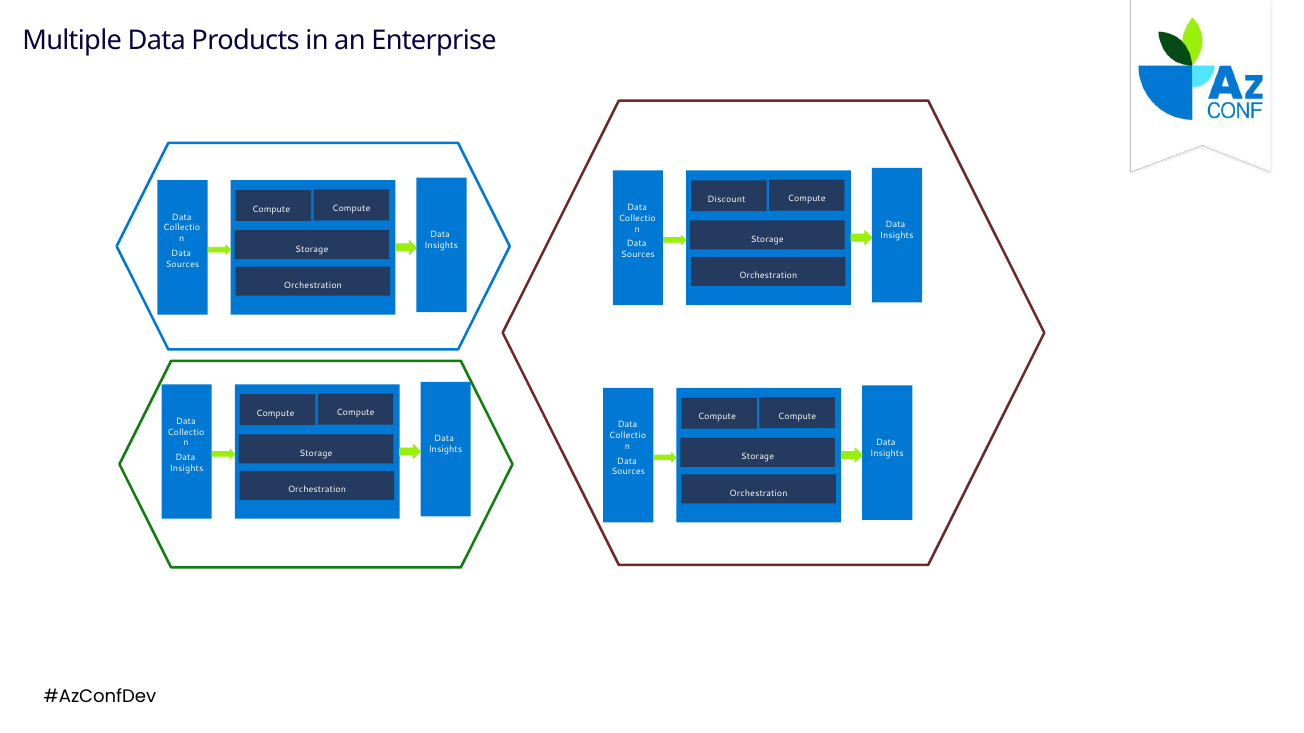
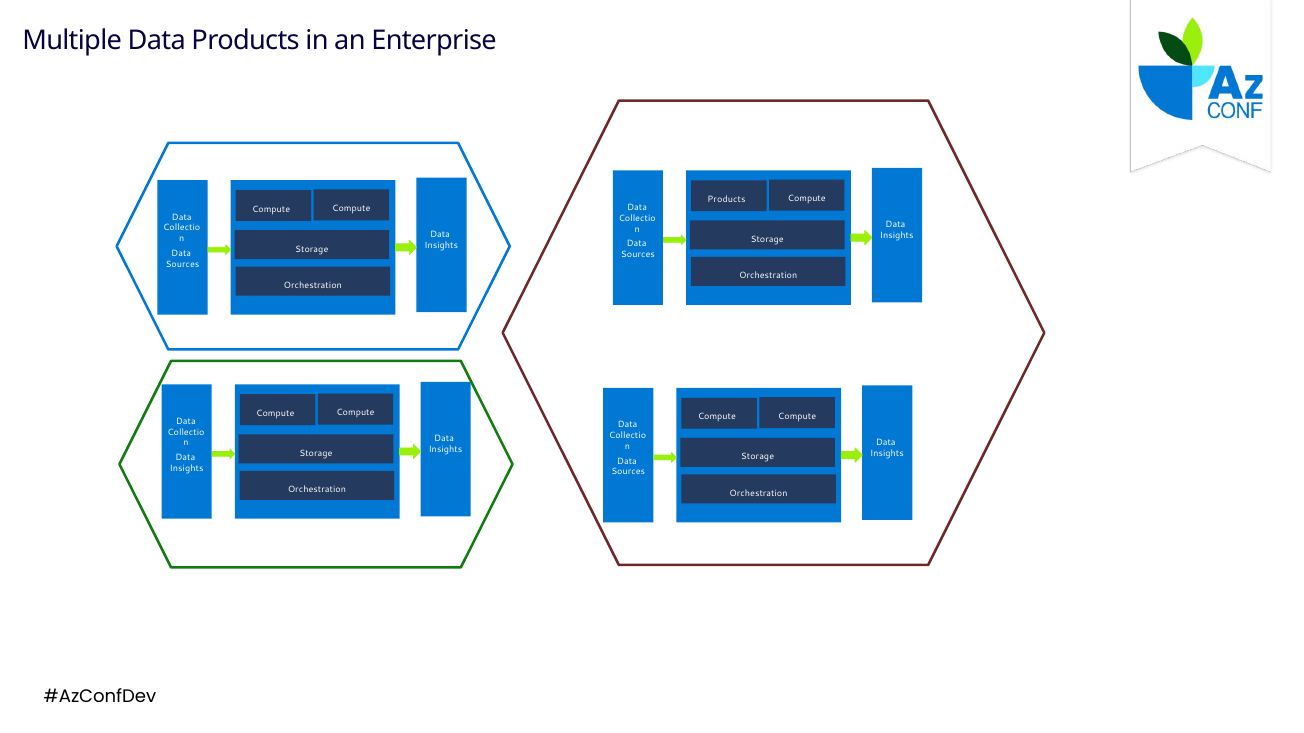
Discount at (727, 199): Discount -> Products
